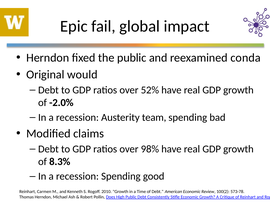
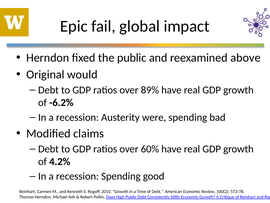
conda: conda -> above
52%: 52% -> 89%
-2.0%: -2.0% -> -6.2%
team: team -> were
98%: 98% -> 60%
8.3%: 8.3% -> 4.2%
